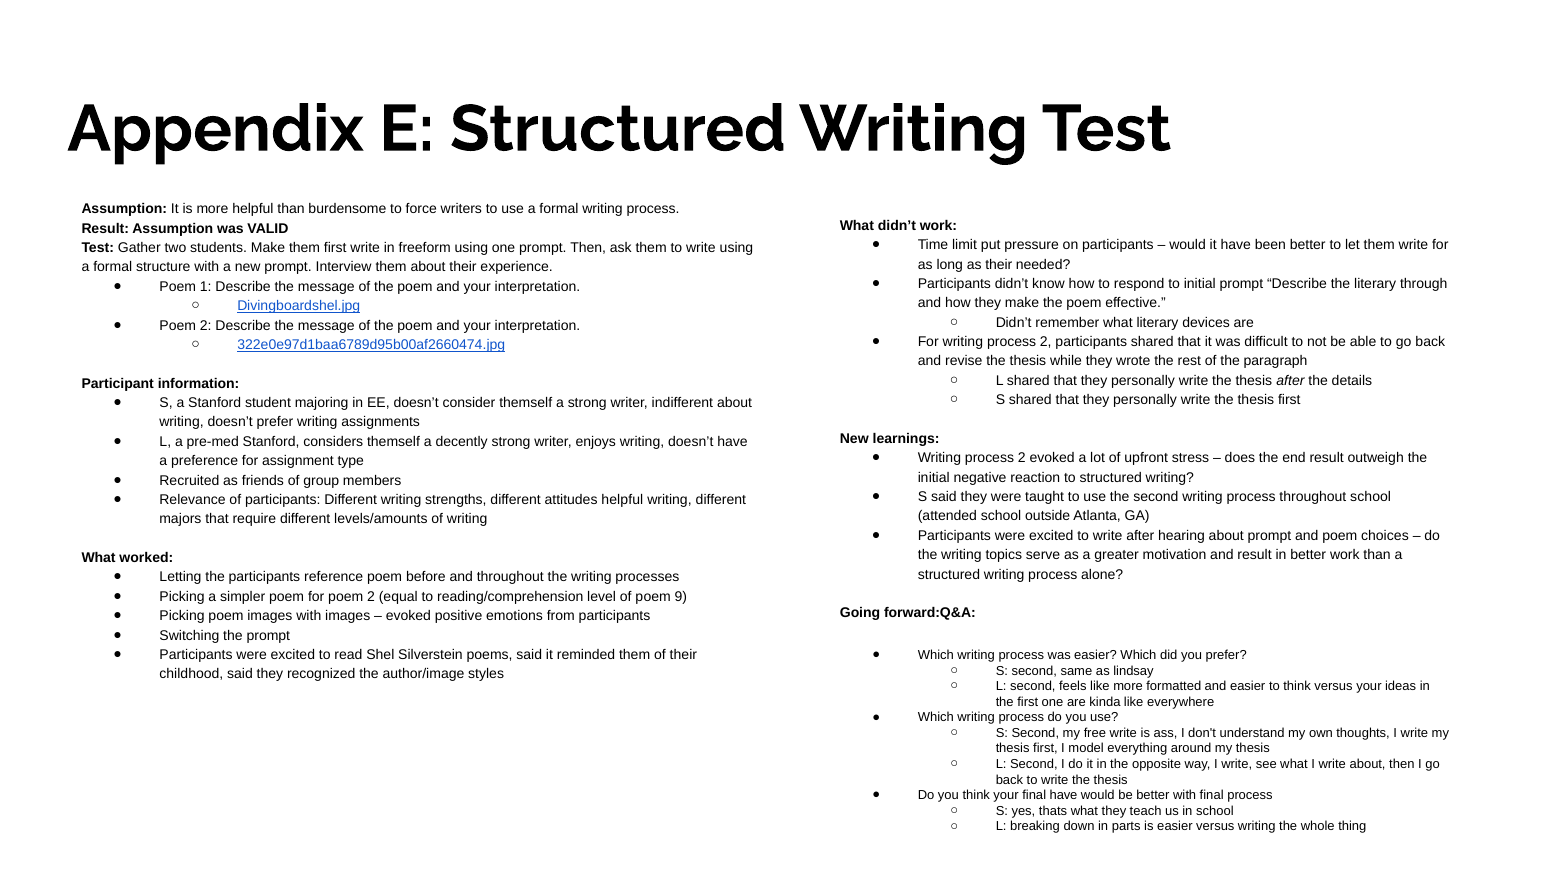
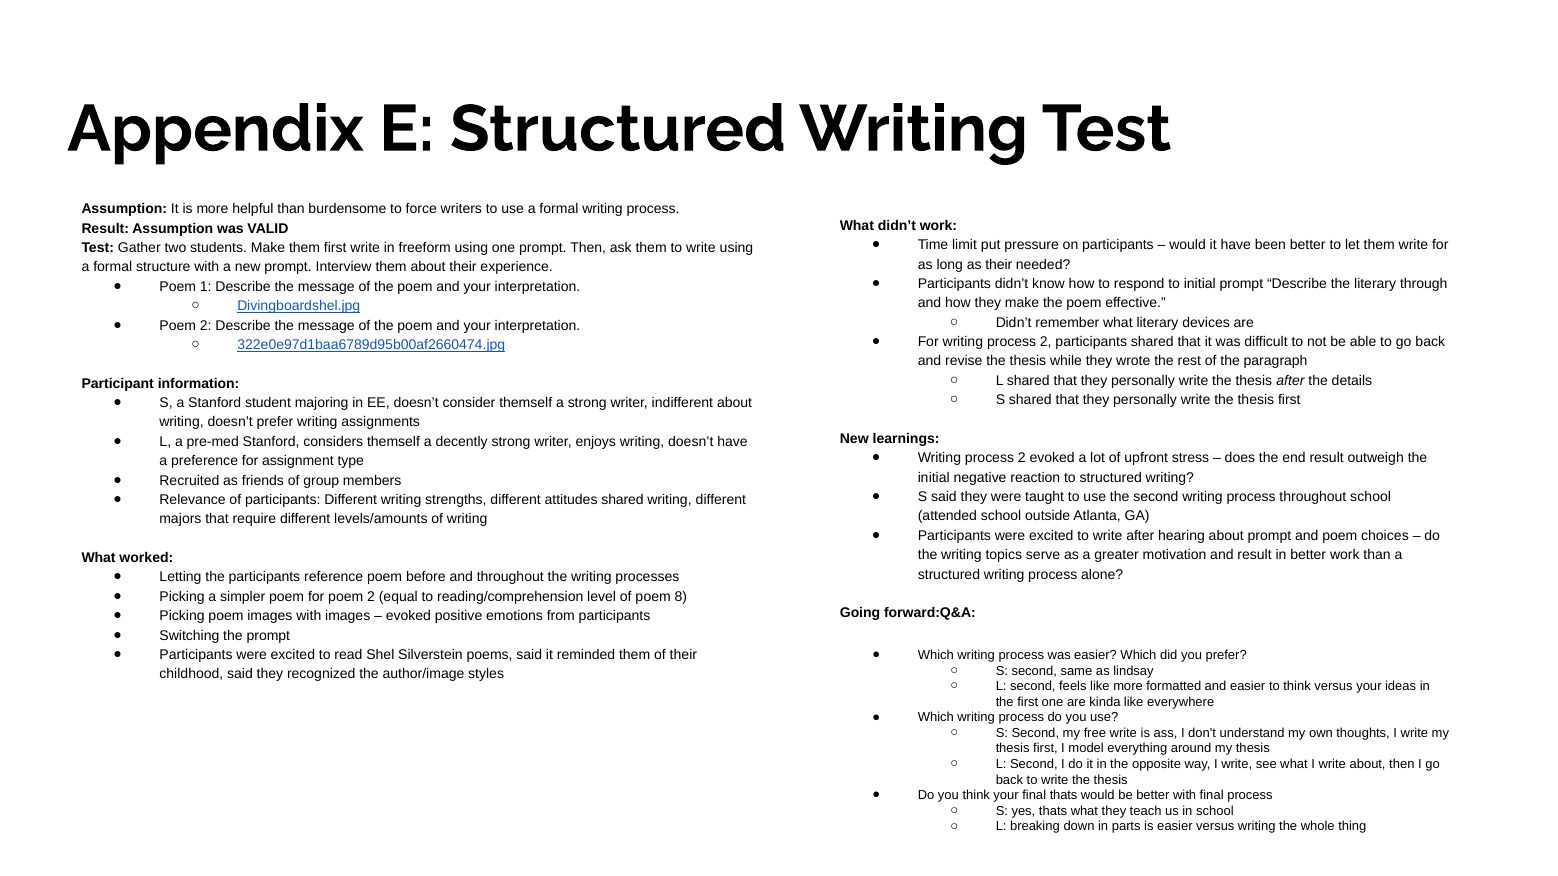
attitudes helpful: helpful -> shared
9: 9 -> 8
final have: have -> thats
